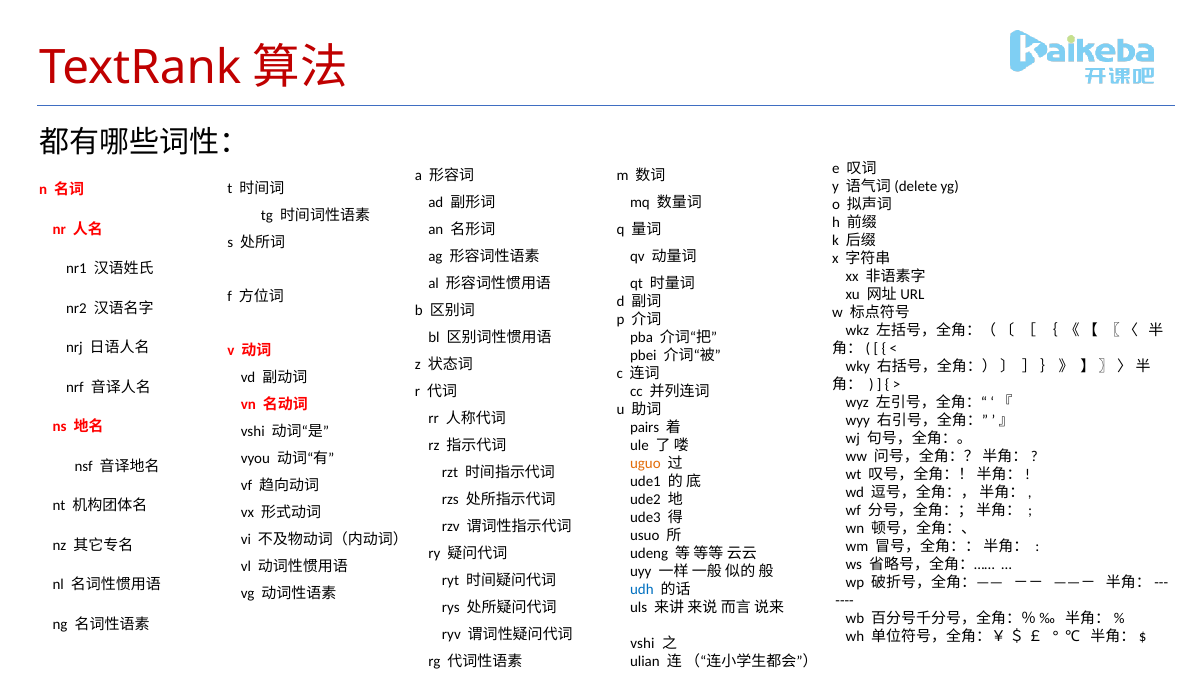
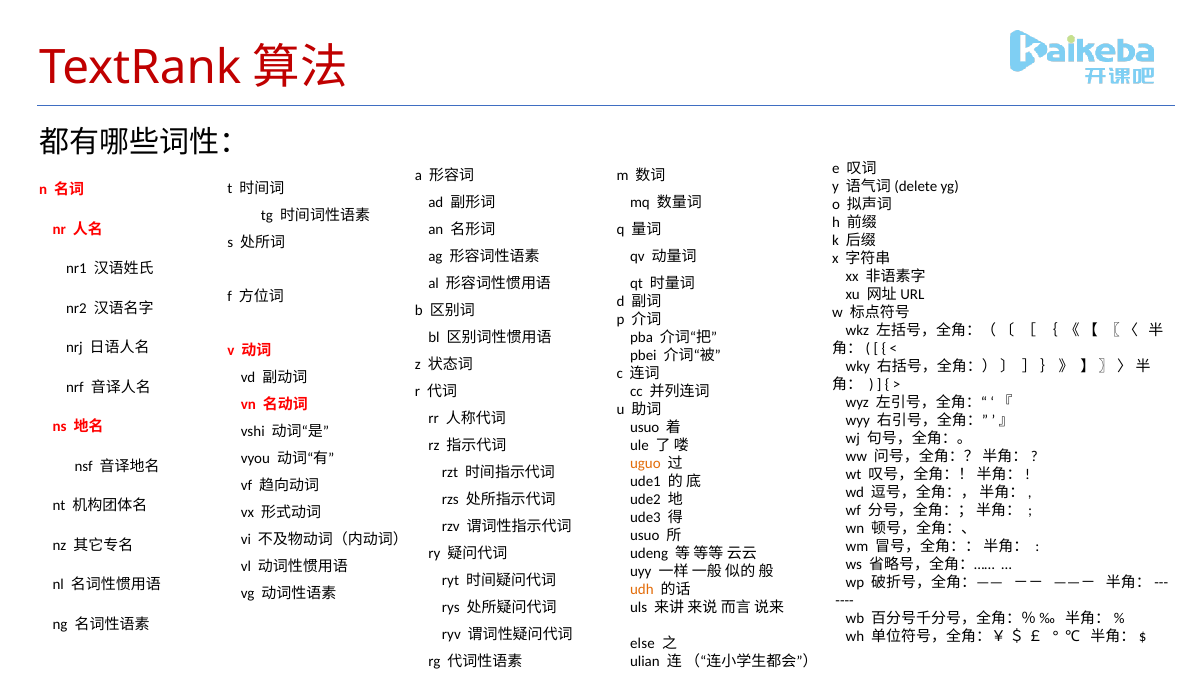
pairs at (645, 428): pairs -> usuo
udh colour: blue -> orange
vshi at (642, 644): vshi -> else
